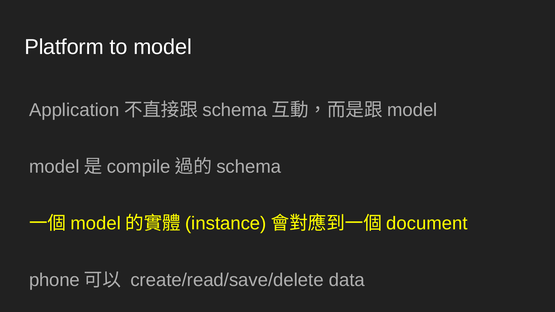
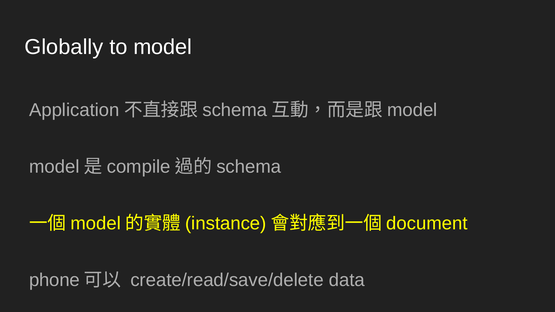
Platform: Platform -> Globally
